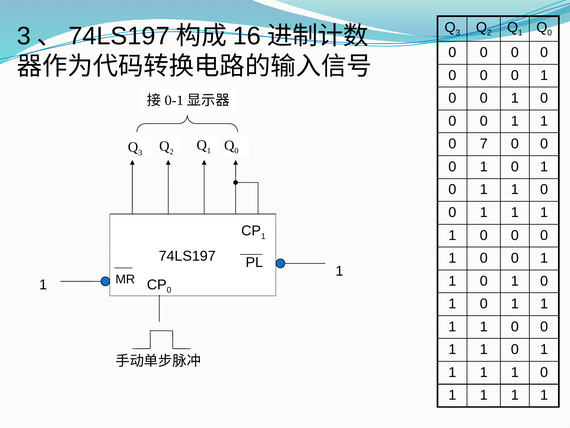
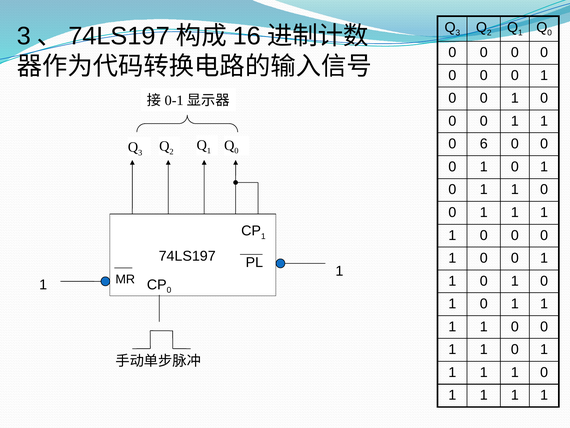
7: 7 -> 6
